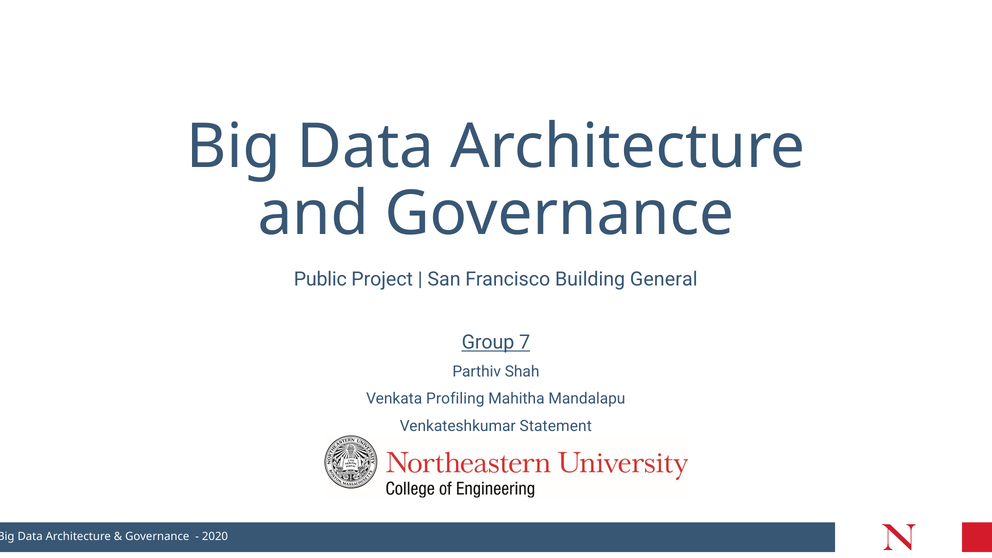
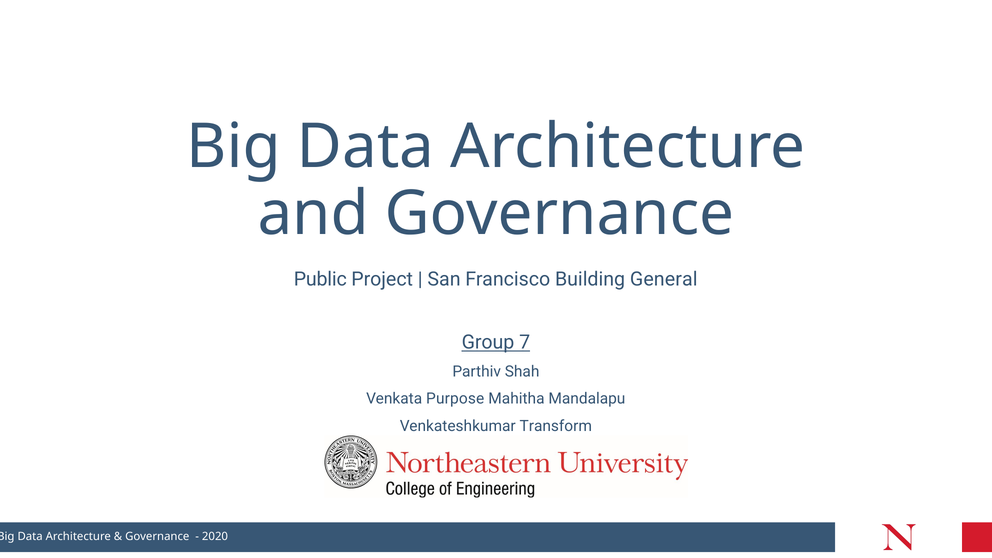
Profiling: Profiling -> Purpose
Statement: Statement -> Transform
